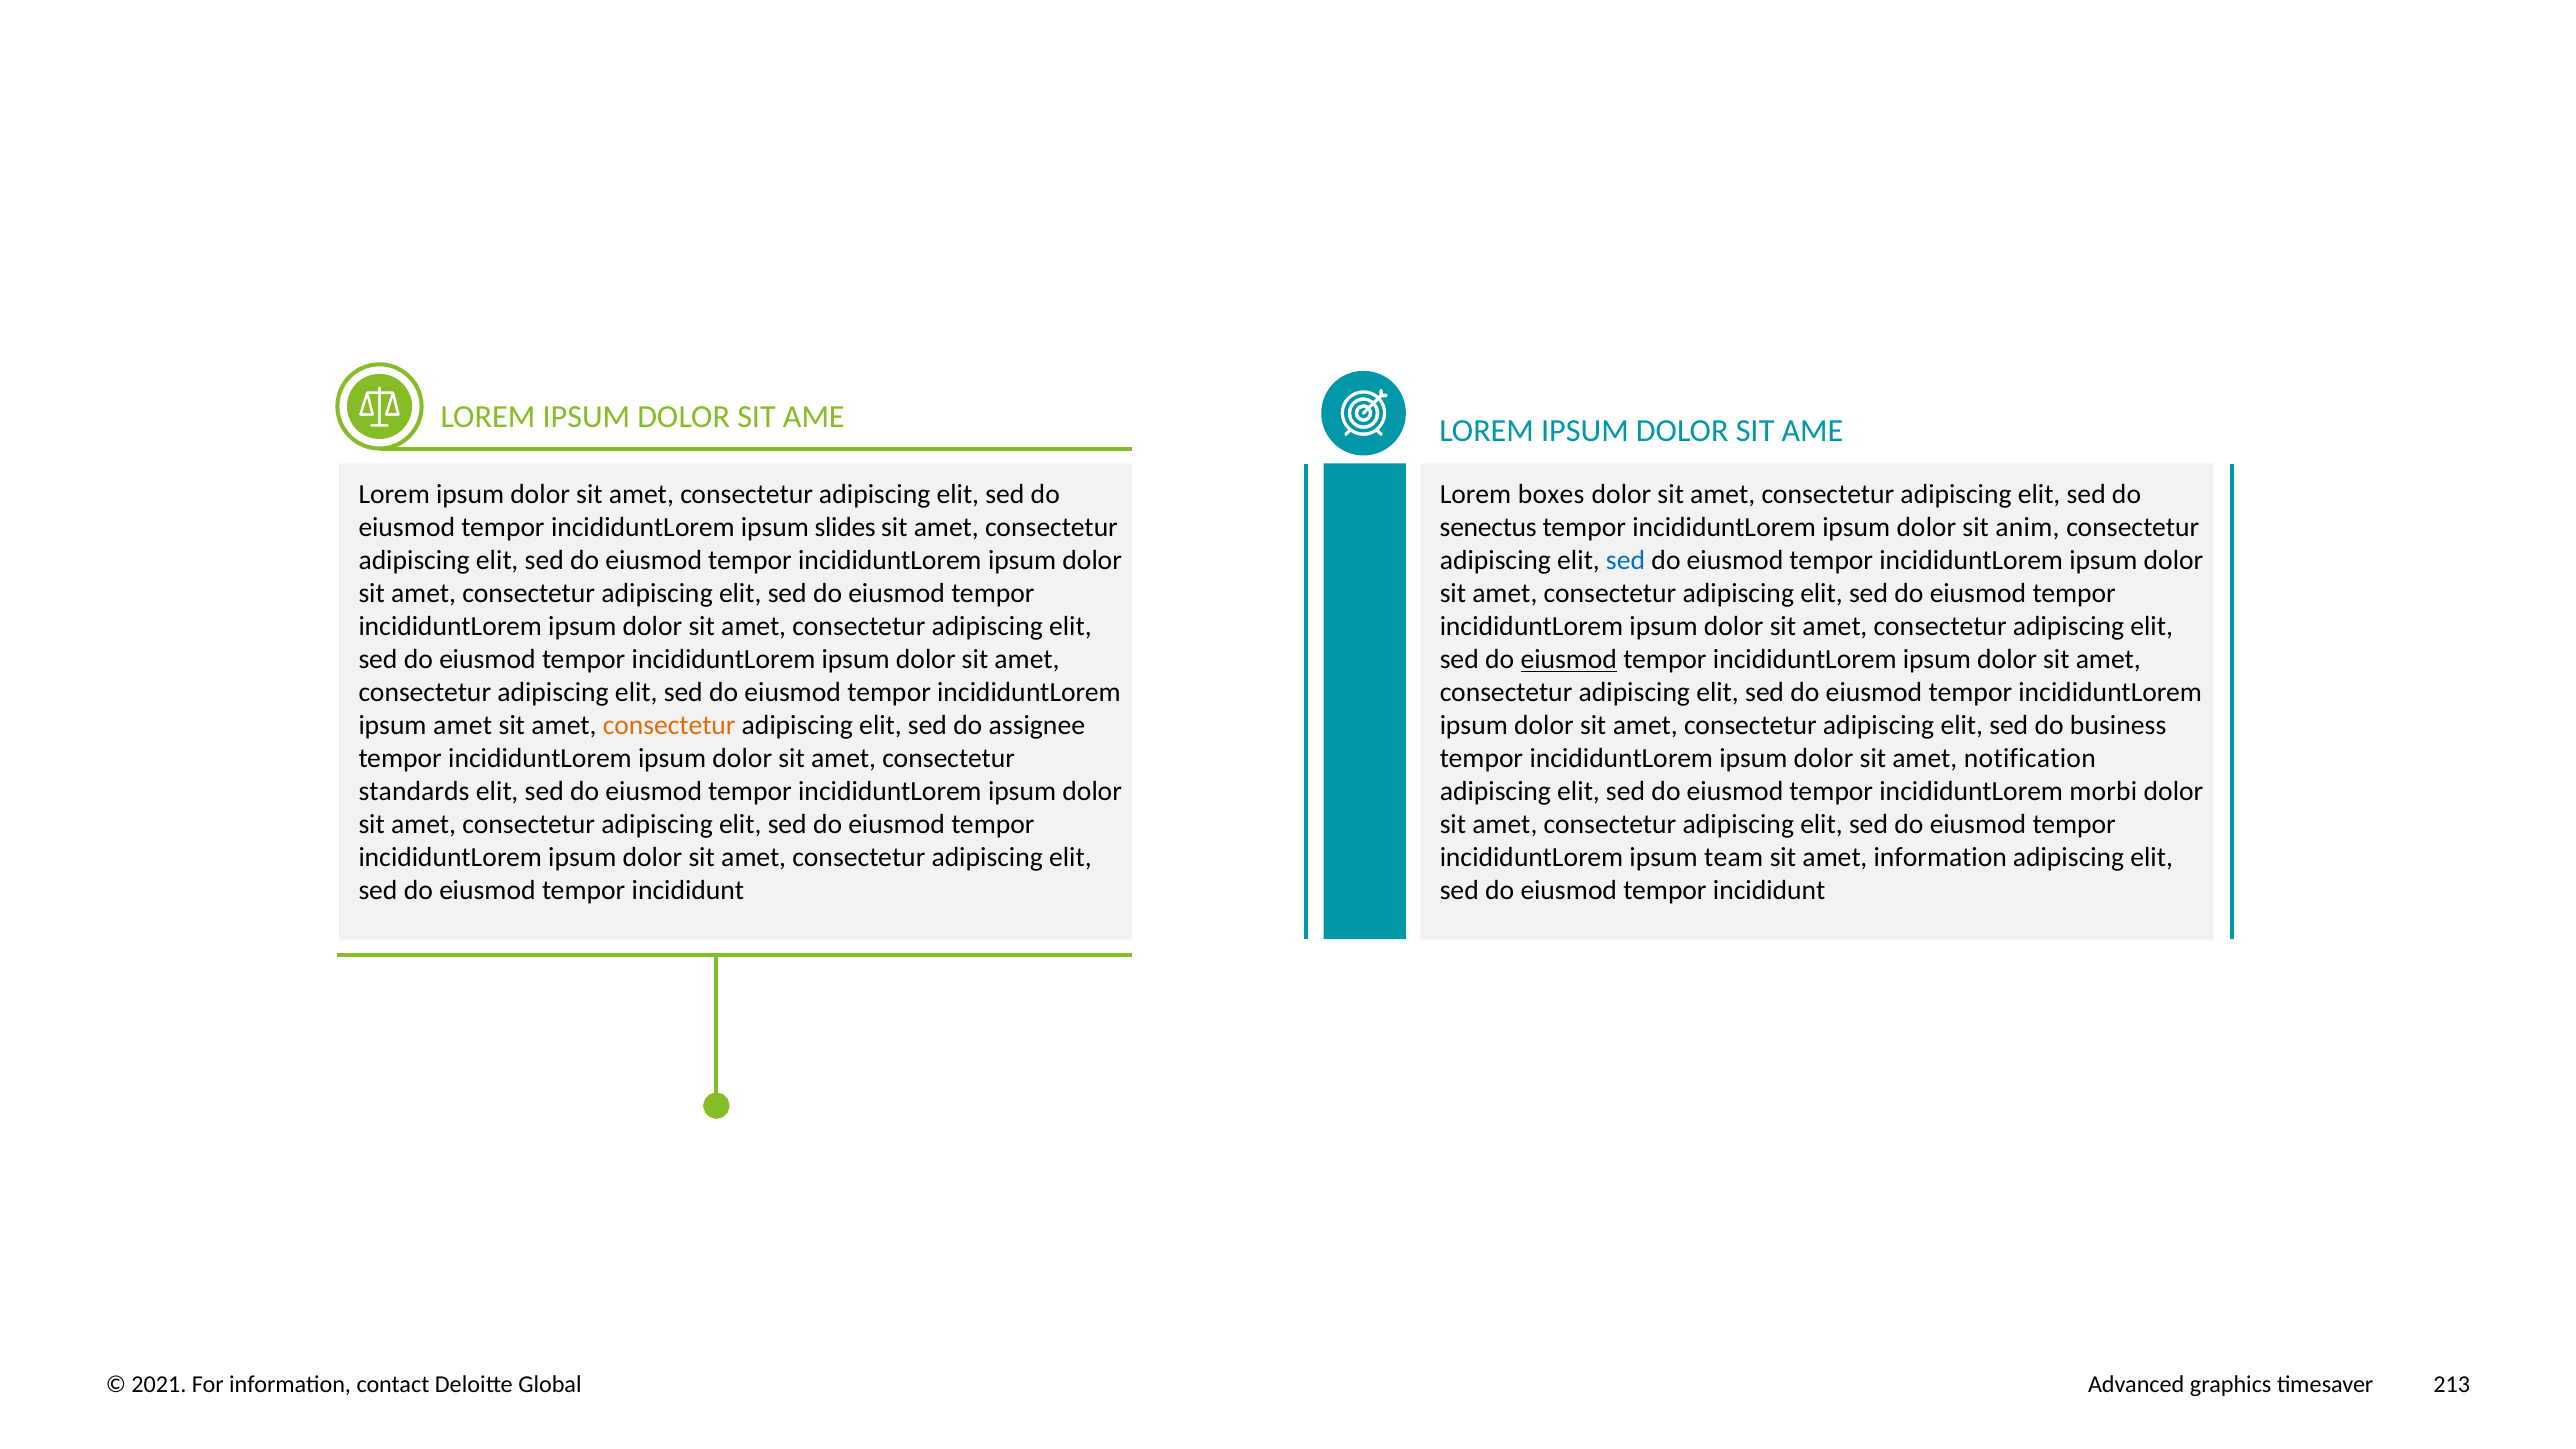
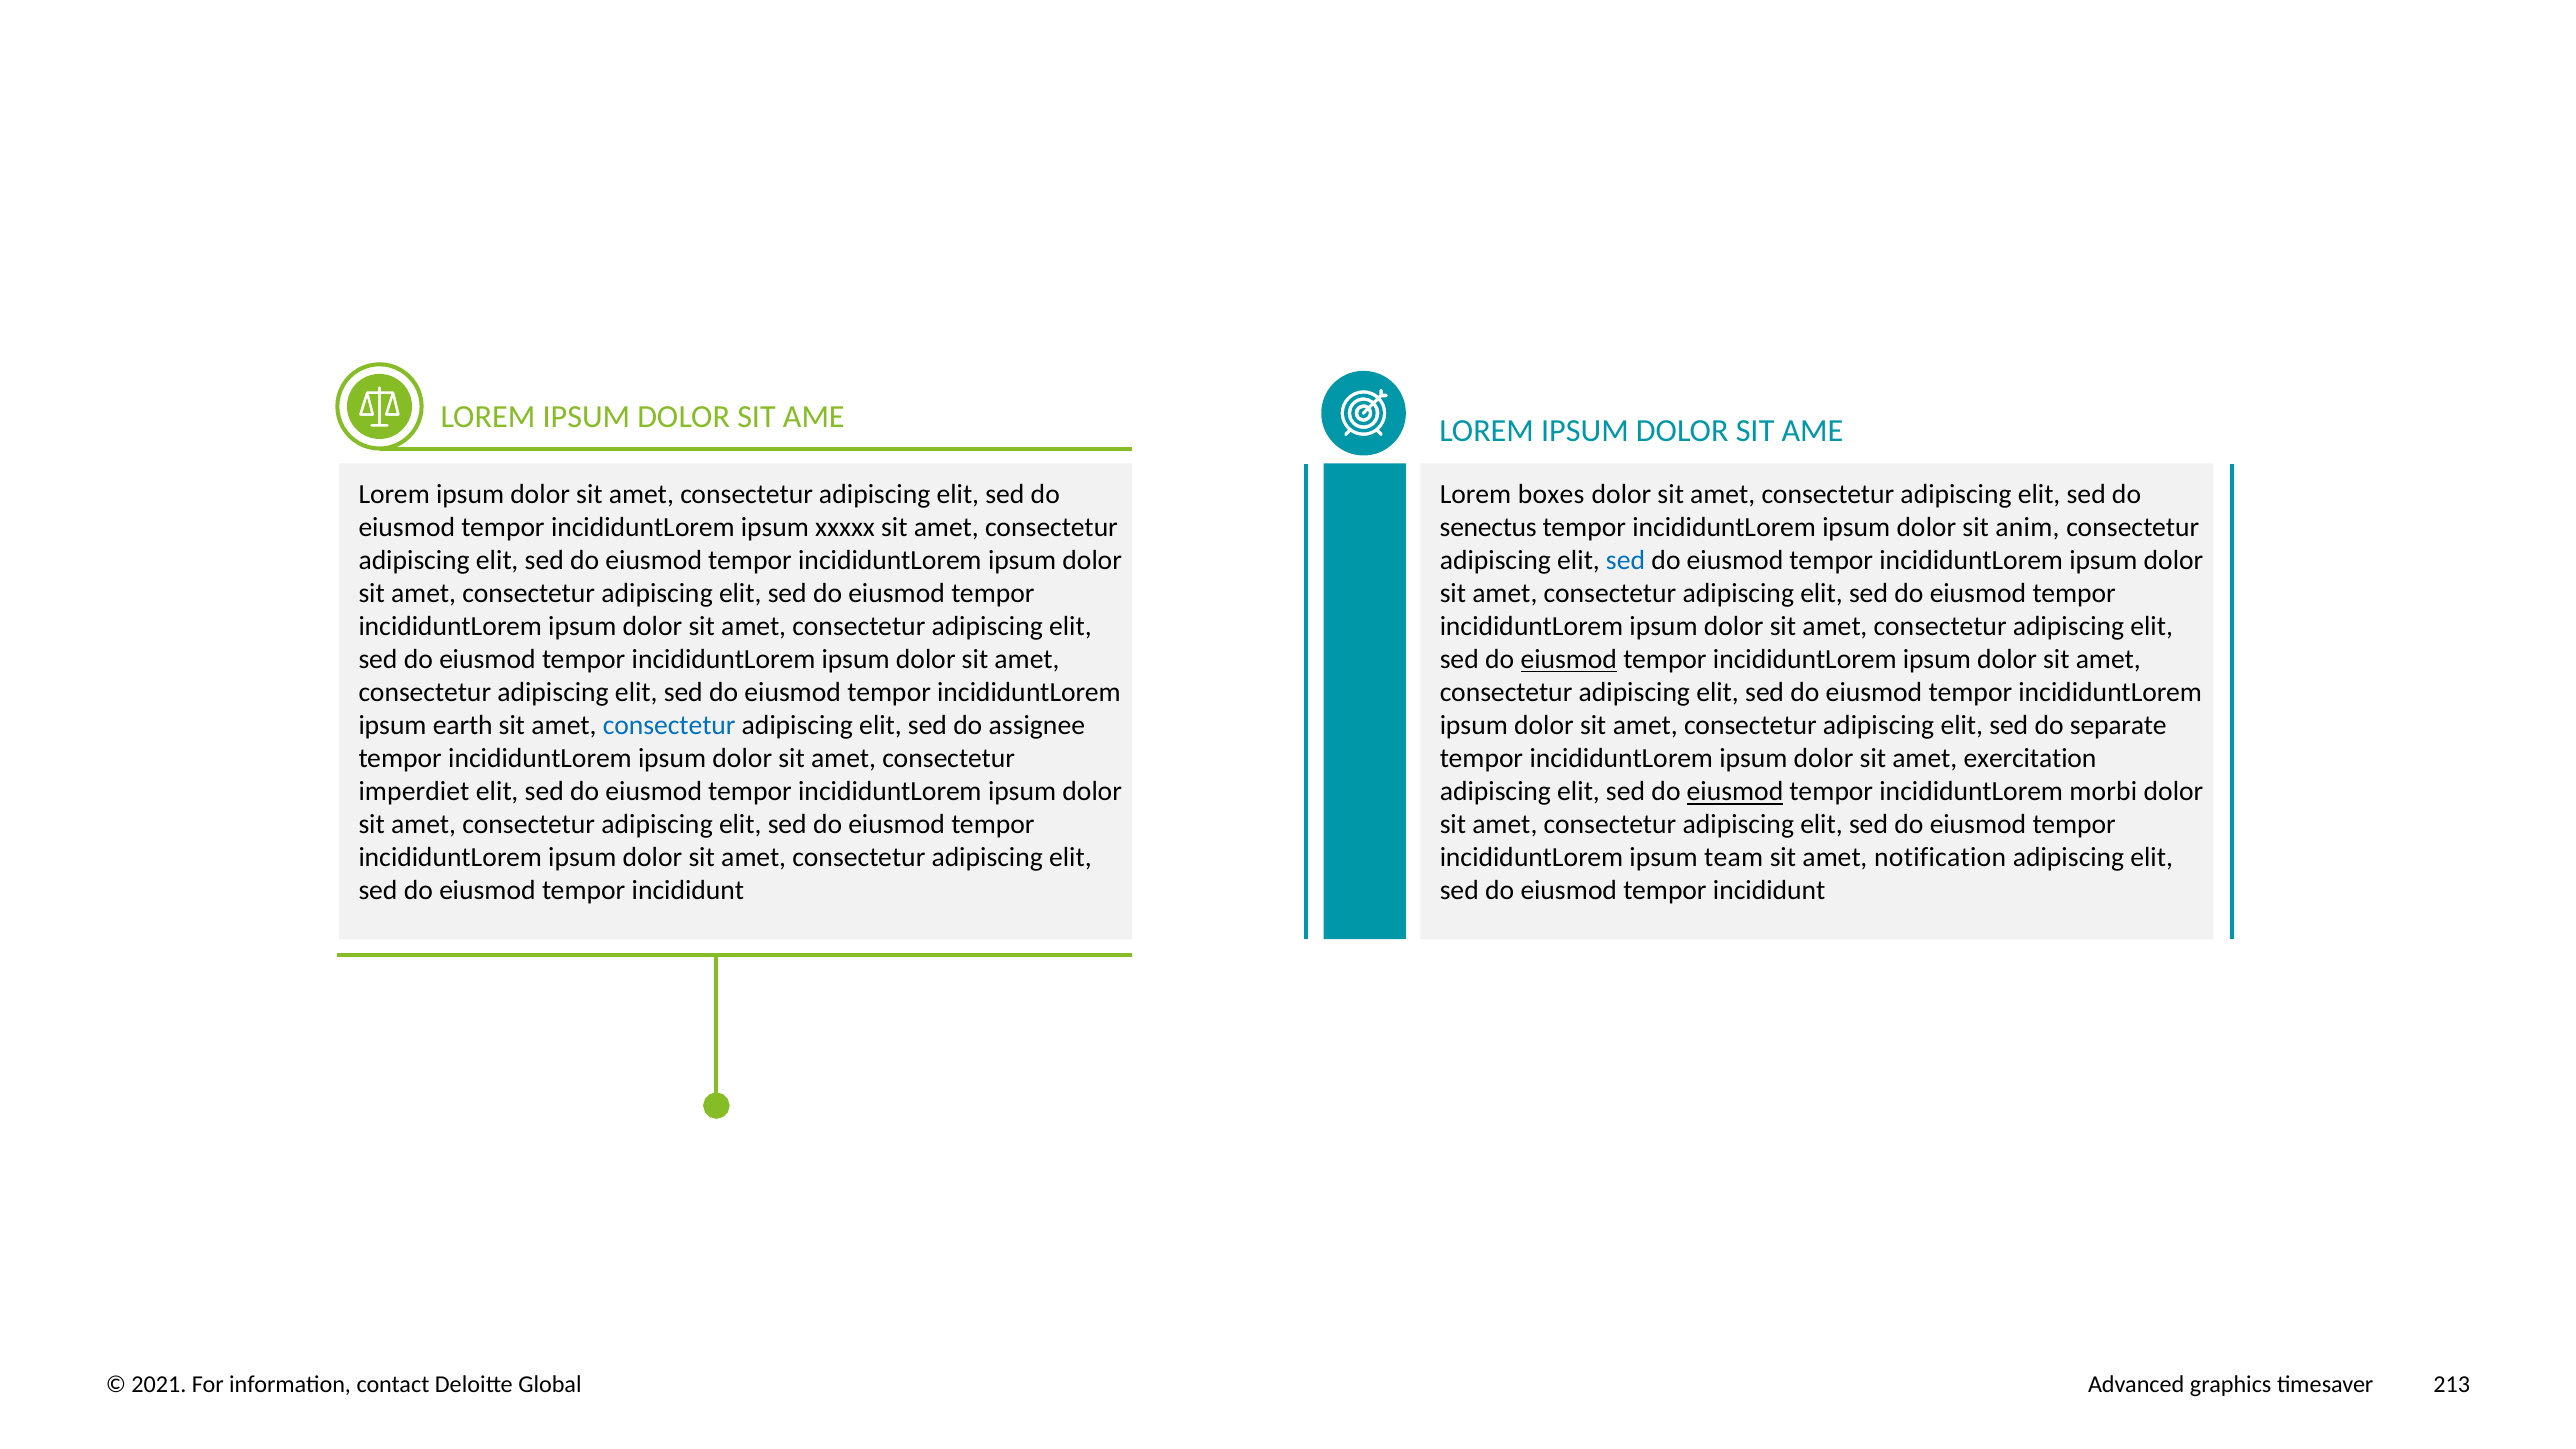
slides: slides -> xxxxx
ipsum amet: amet -> earth
consectetur at (669, 726) colour: orange -> blue
business: business -> separate
notification: notification -> exercitation
standards: standards -> imperdiet
eiusmod at (1735, 792) underline: none -> present
amet information: information -> notification
